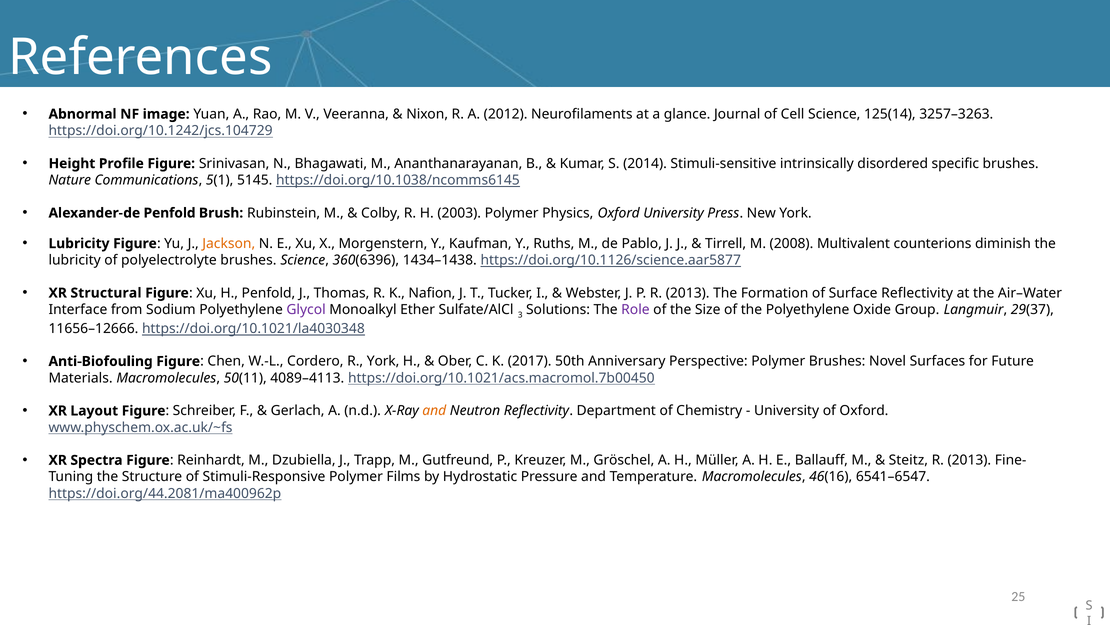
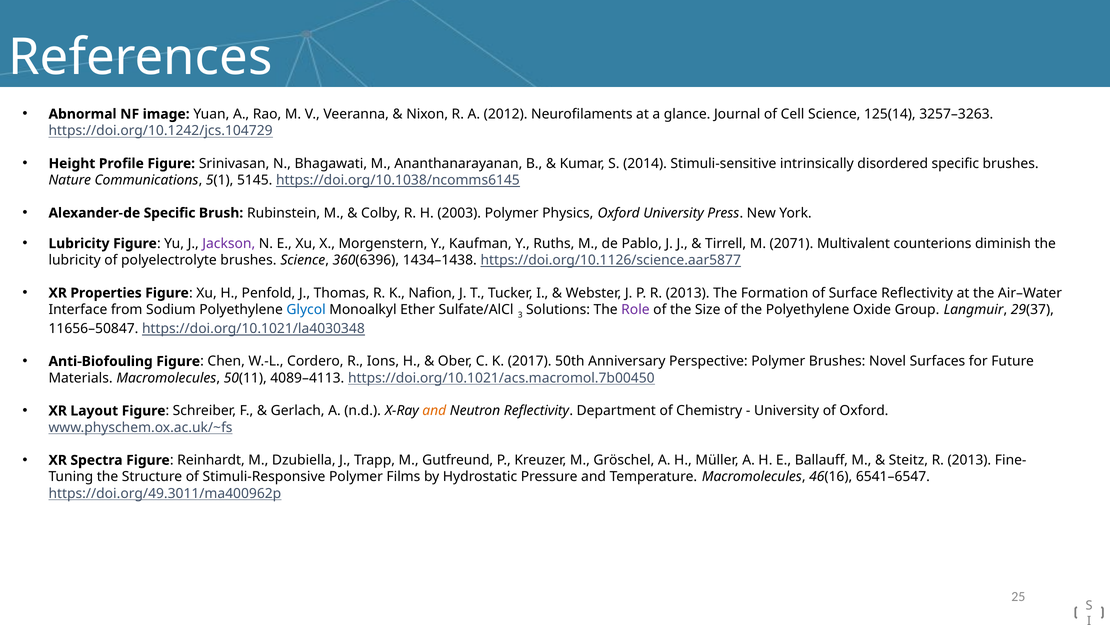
Alexander-de Penfold: Penfold -> Specific
Jackson colour: orange -> purple
2008: 2008 -> 2071
Structural: Structural -> Properties
Glycol colour: purple -> blue
11656–12666: 11656–12666 -> 11656–50847
R York: York -> Ions
https://doi.org/44.2081/ma400962p: https://doi.org/44.2081/ma400962p -> https://doi.org/49.3011/ma400962p
